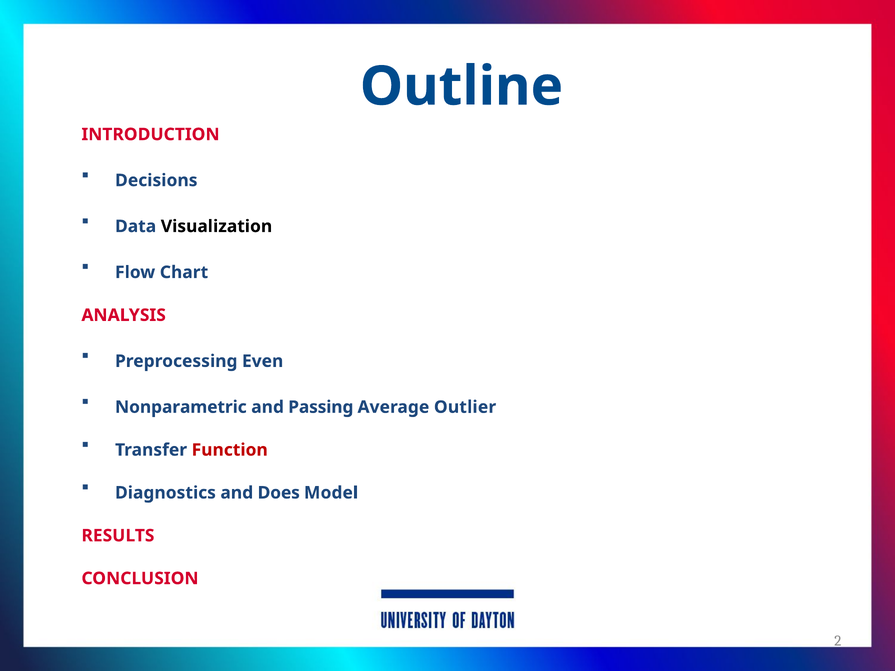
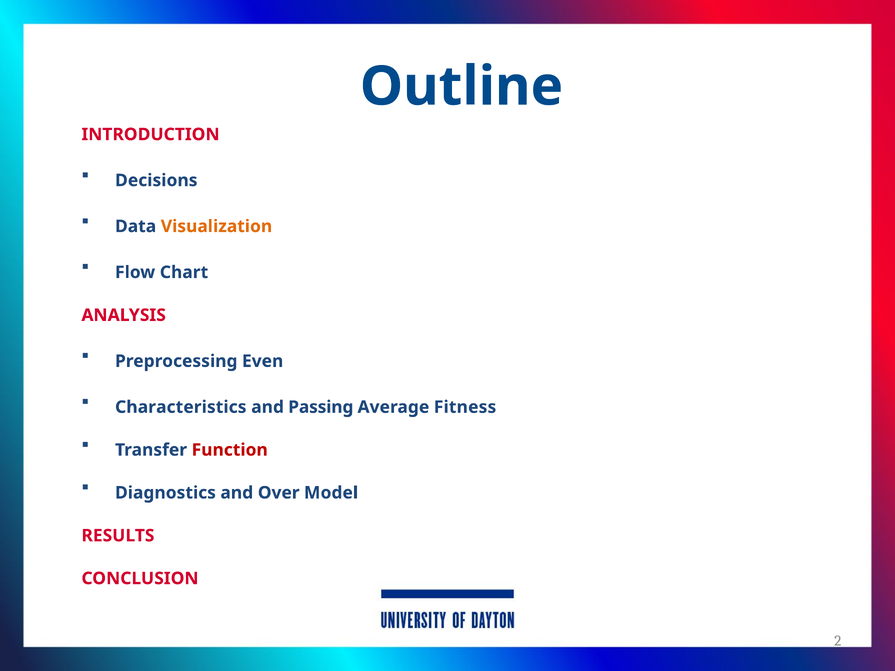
Visualization colour: black -> orange
Nonparametric: Nonparametric -> Characteristics
Outlier: Outlier -> Fitness
Does: Does -> Over
